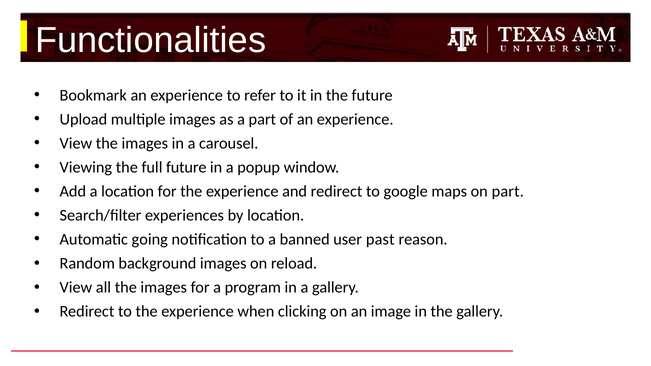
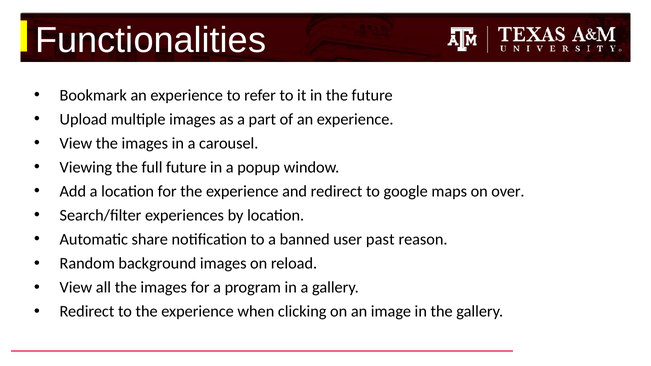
on part: part -> over
going: going -> share
